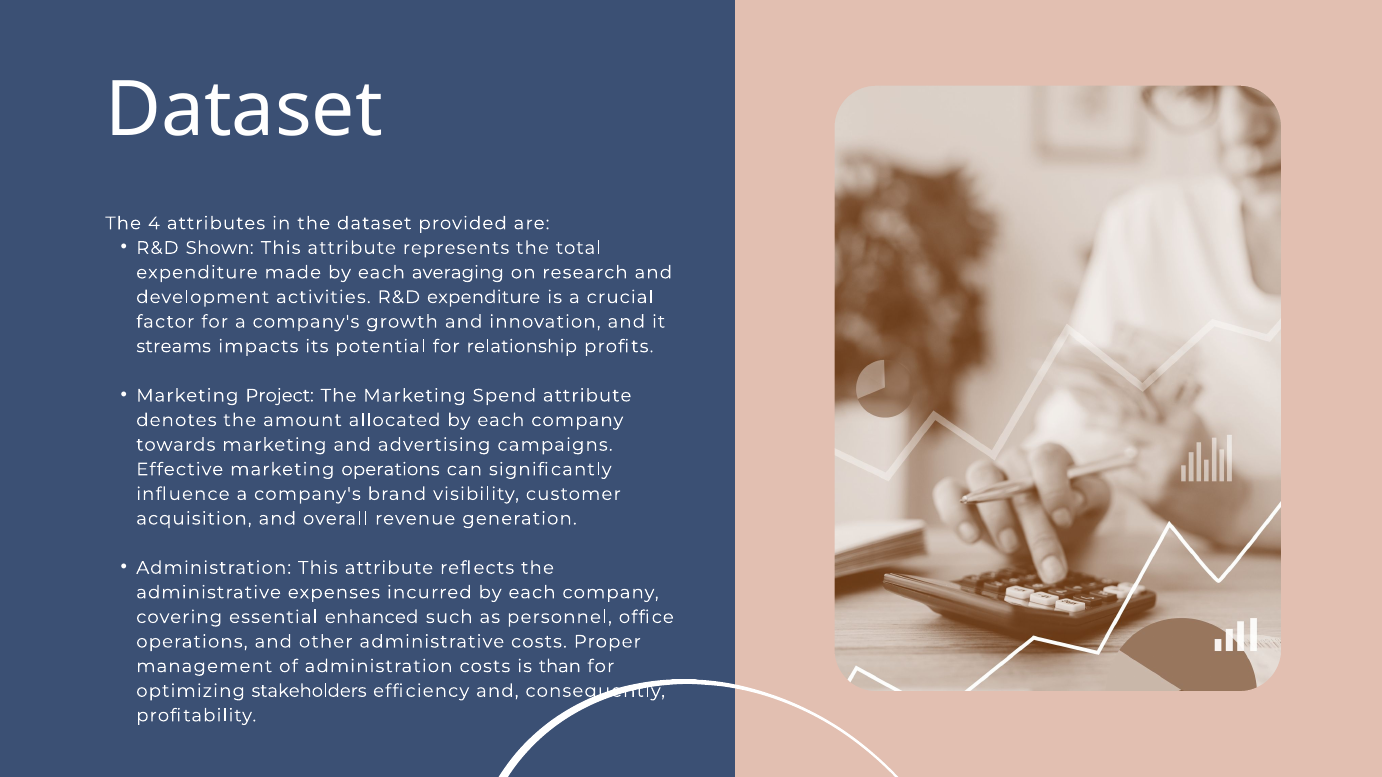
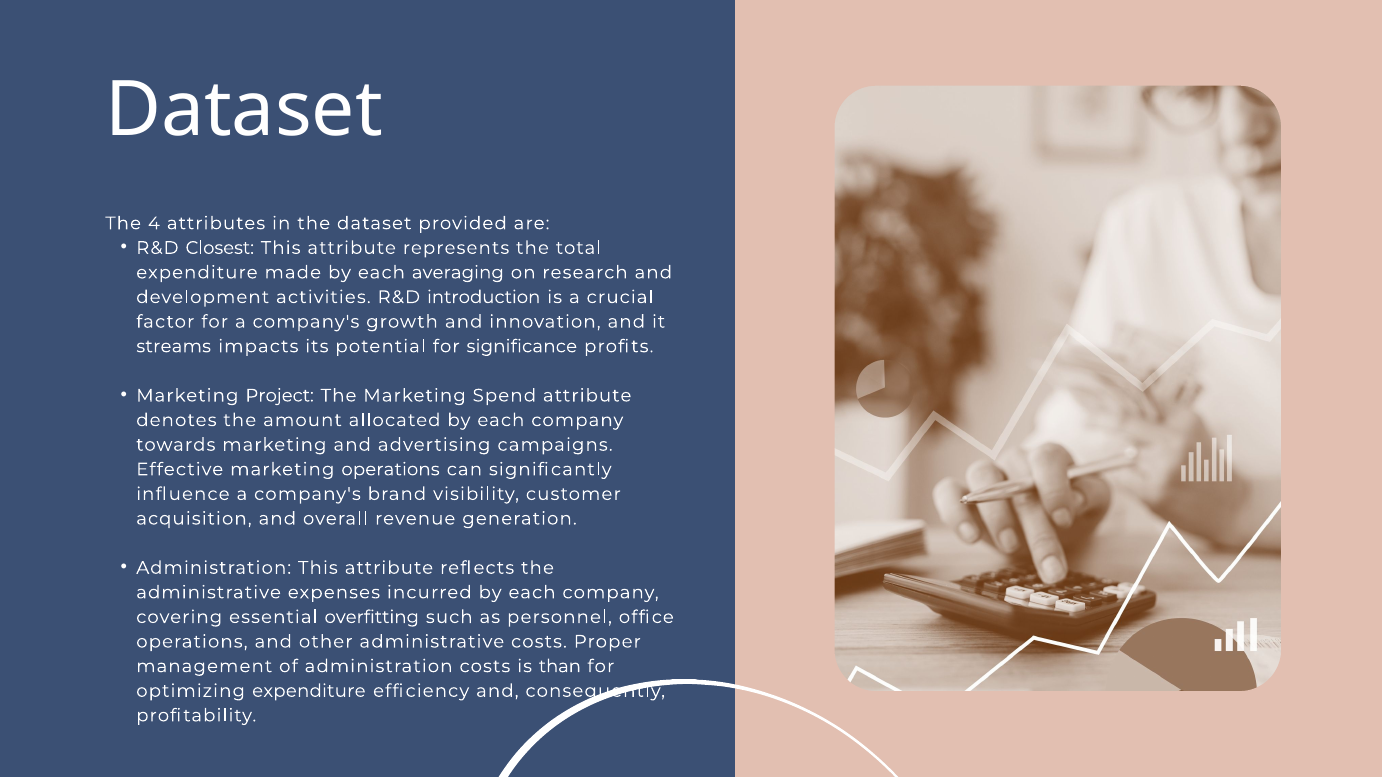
Shown: Shown -> Closest
R&D expenditure: expenditure -> introduction
relationship: relationship -> significance
enhanced: enhanced -> overfitting
optimizing stakeholders: stakeholders -> expenditure
